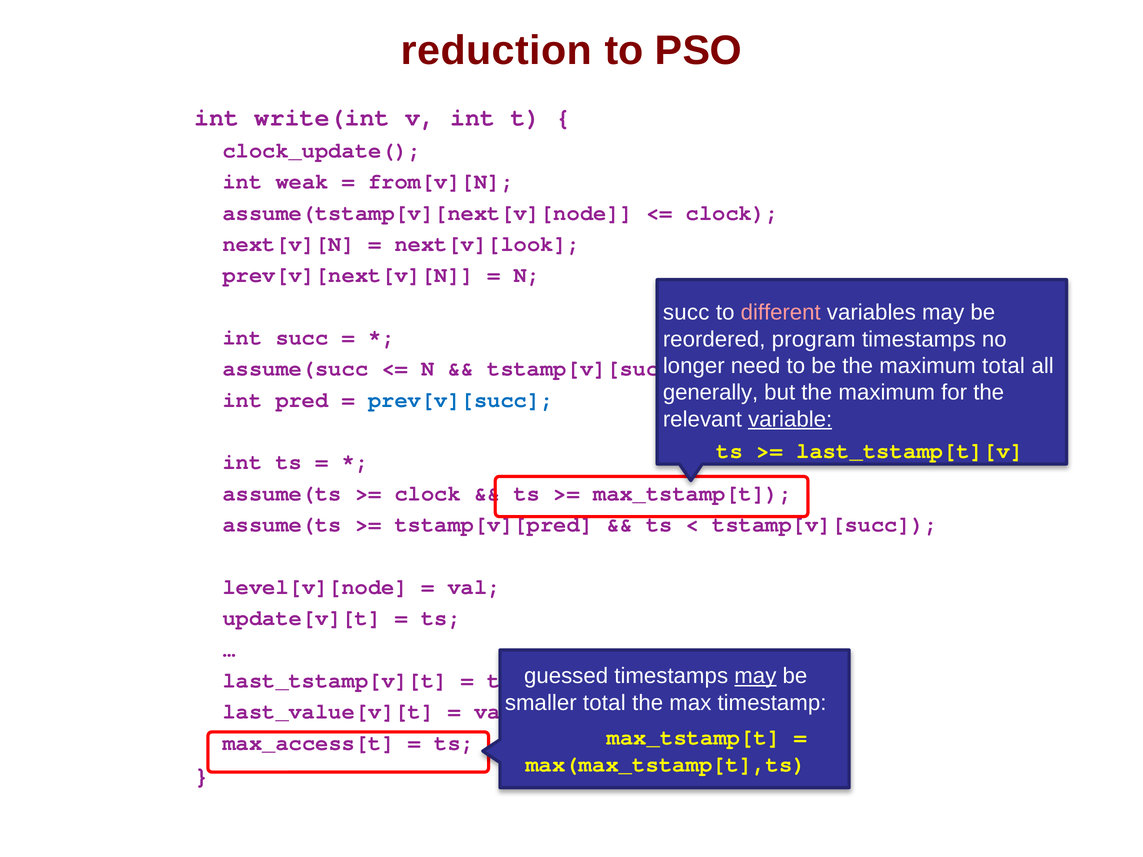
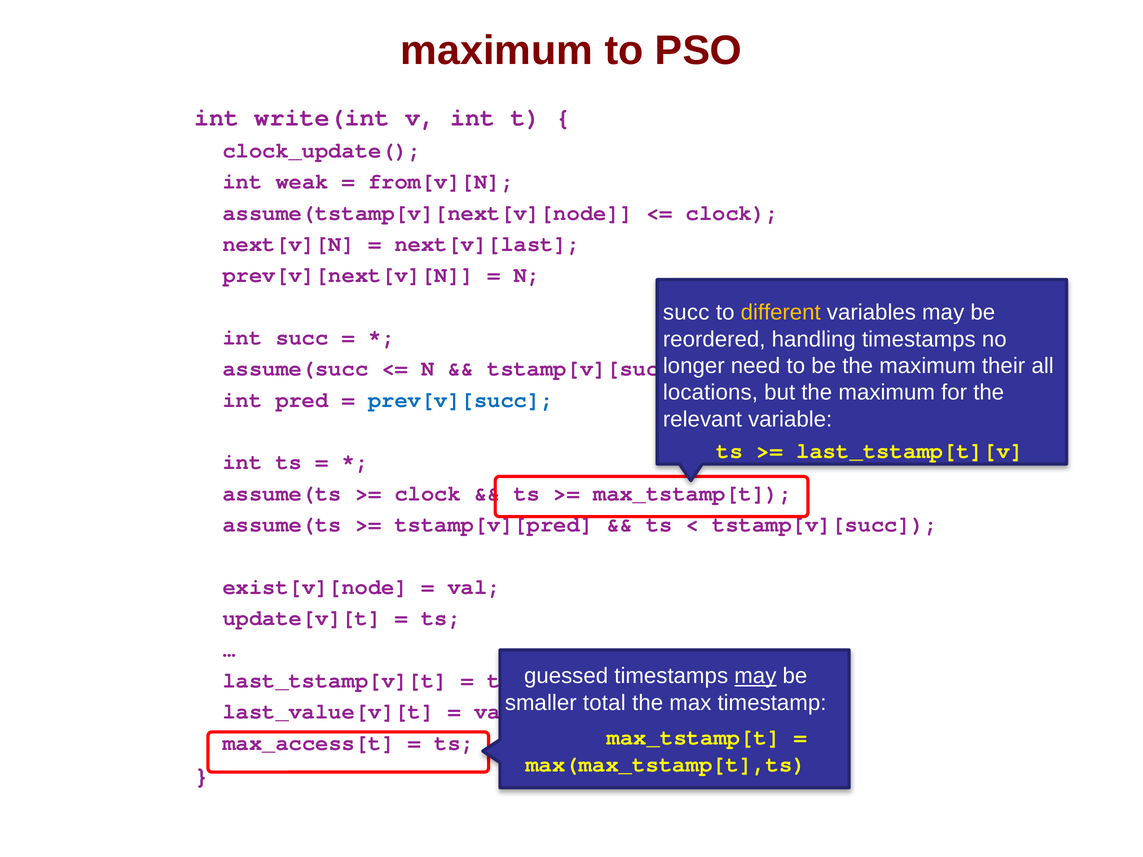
reduction at (496, 51): reduction -> maximum
next[v][look: next[v][look -> next[v][last
different colour: pink -> yellow
program: program -> handling
maximum total: total -> their
generally: generally -> locations
variable underline: present -> none
level[v][node: level[v][node -> exist[v][node
